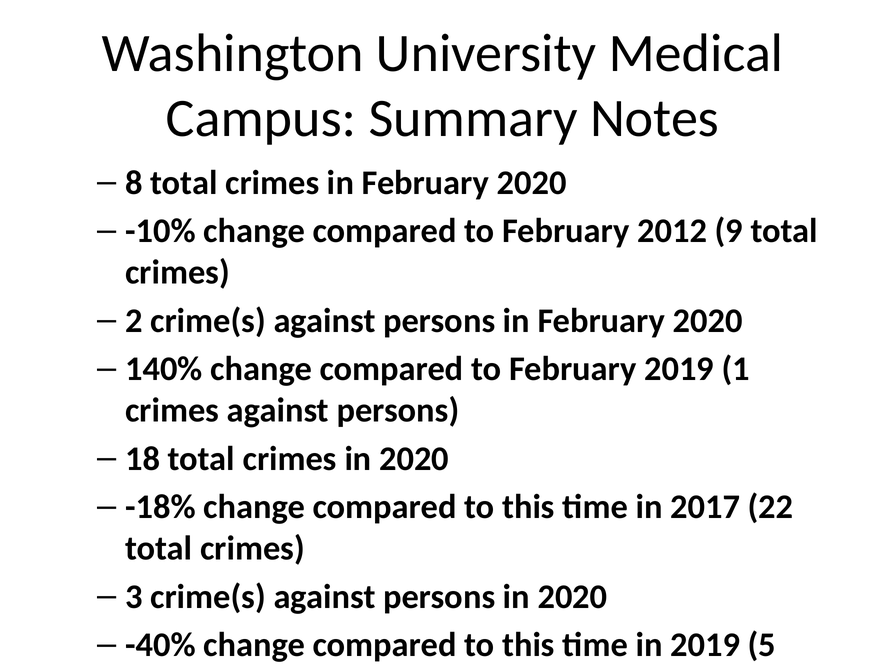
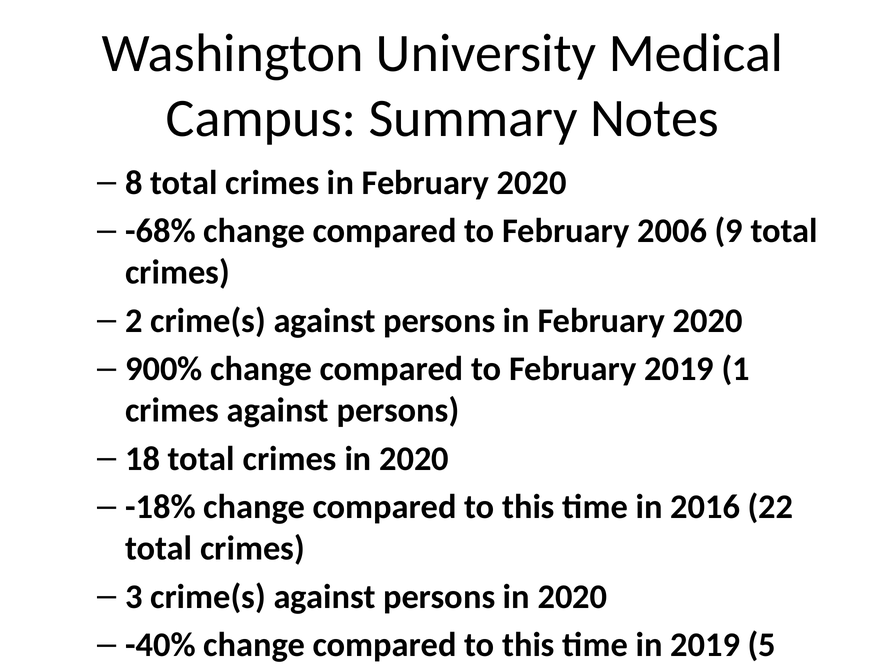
-10%: -10% -> -68%
2012: 2012 -> 2006
140%: 140% -> 900%
2017: 2017 -> 2016
